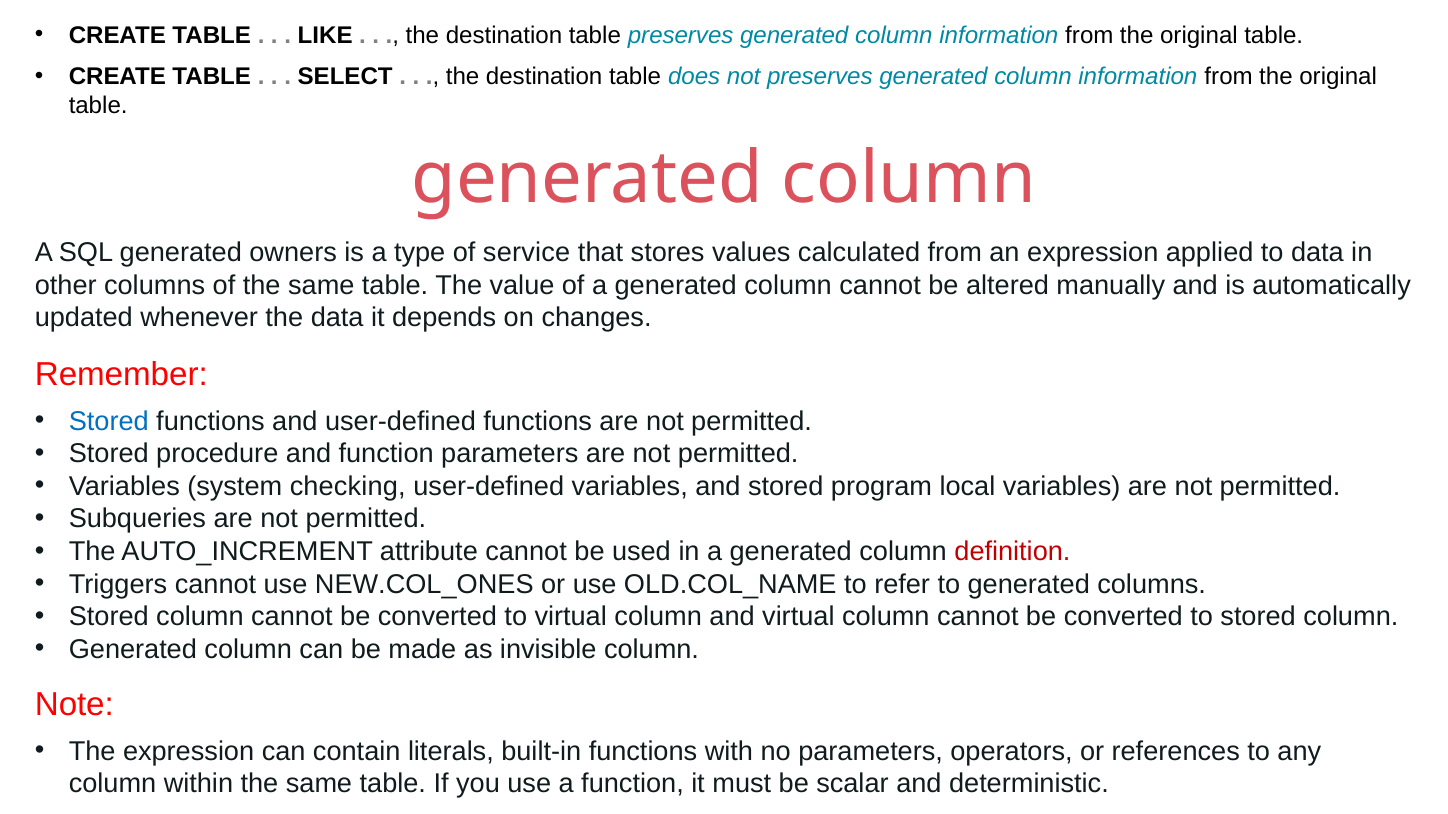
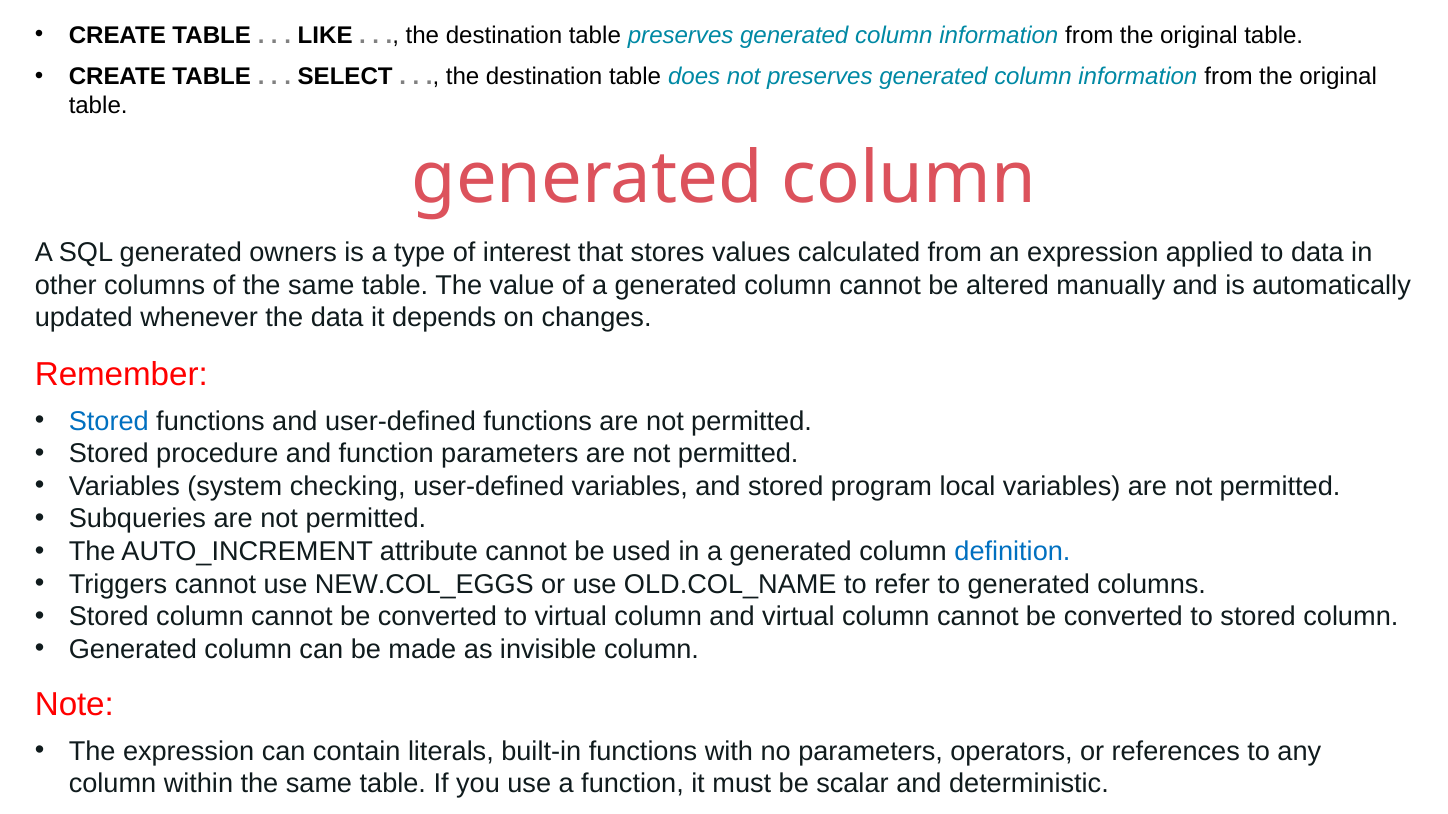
service: service -> interest
definition colour: red -> blue
NEW.COL_ONES: NEW.COL_ONES -> NEW.COL_EGGS
